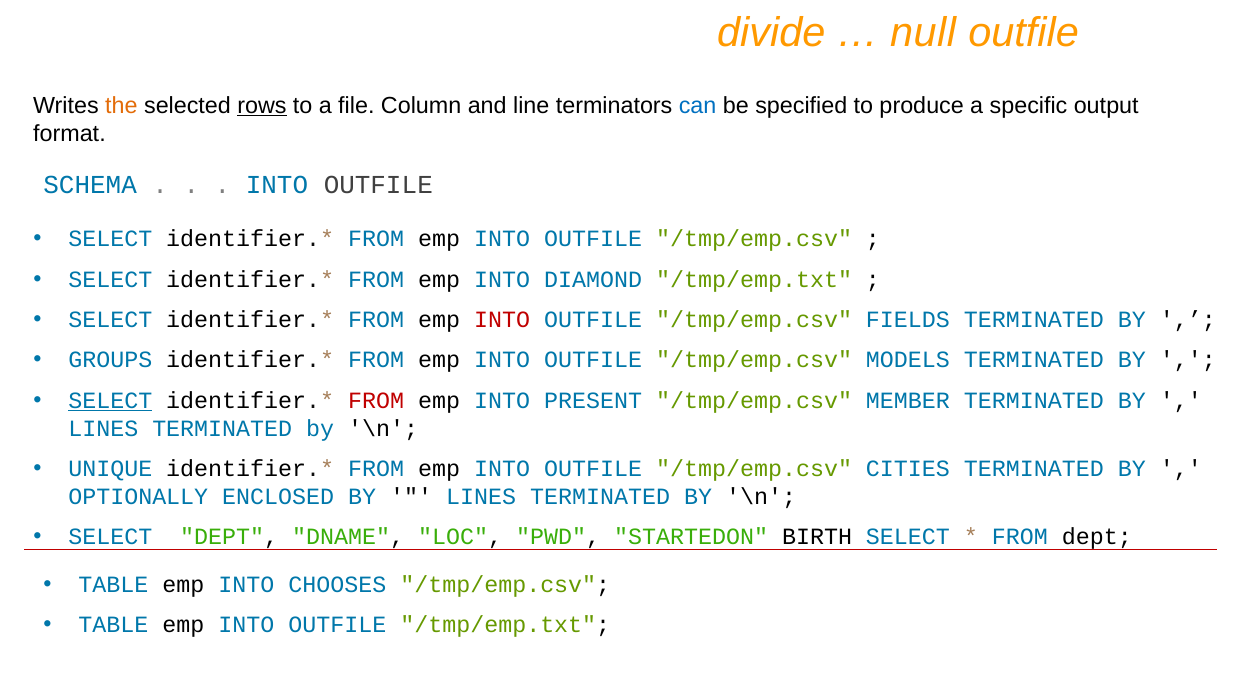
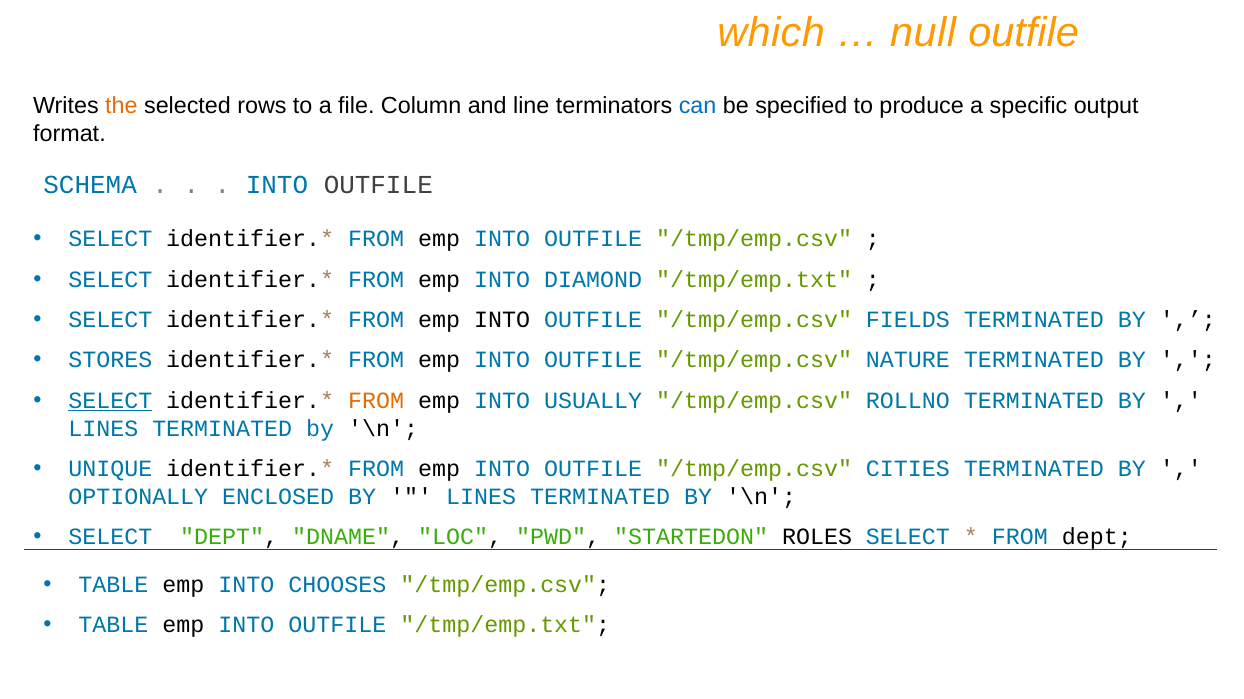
divide: divide -> which
rows underline: present -> none
INTO at (502, 320) colour: red -> black
GROUPS: GROUPS -> STORES
MODELS: MODELS -> NATURE
FROM at (376, 401) colour: red -> orange
PRESENT: PRESENT -> USUALLY
MEMBER: MEMBER -> ROLLNO
BIRTH: BIRTH -> ROLES
